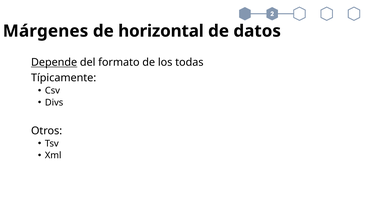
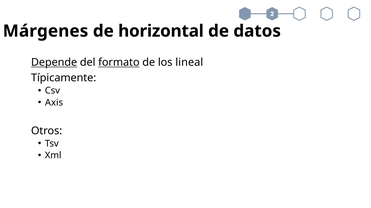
formato underline: none -> present
todas: todas -> lineal
Divs: Divs -> Axis
